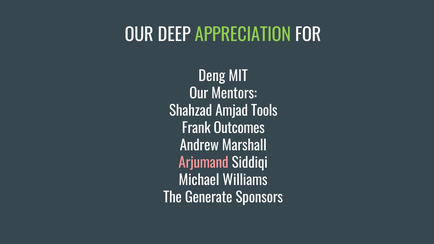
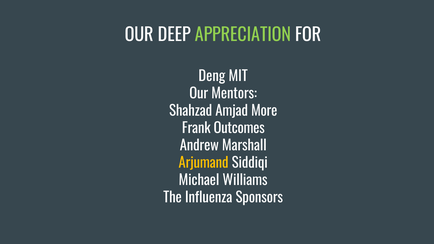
Tools: Tools -> More
Arjumand colour: pink -> yellow
Generate: Generate -> Influenza
